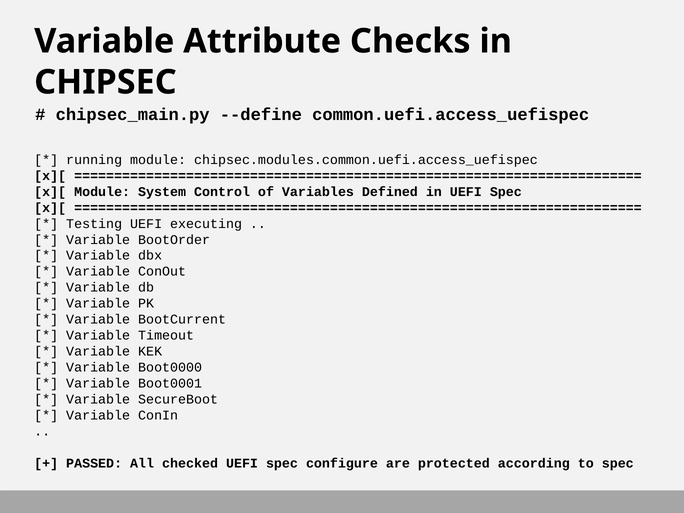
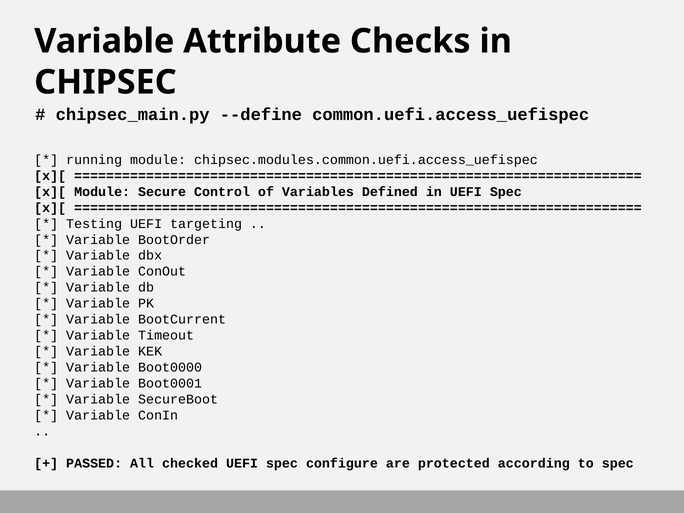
System: System -> Secure
executing: executing -> targeting
